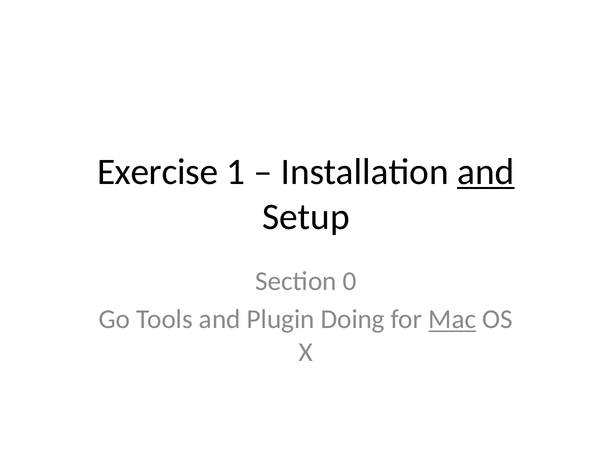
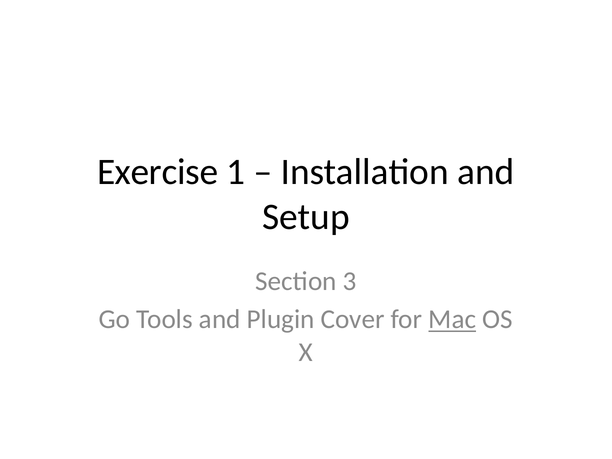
and at (486, 172) underline: present -> none
0: 0 -> 3
Doing: Doing -> Cover
